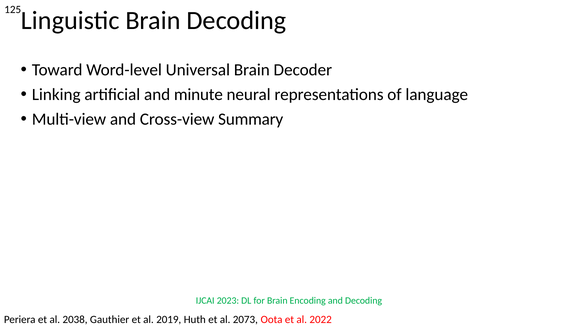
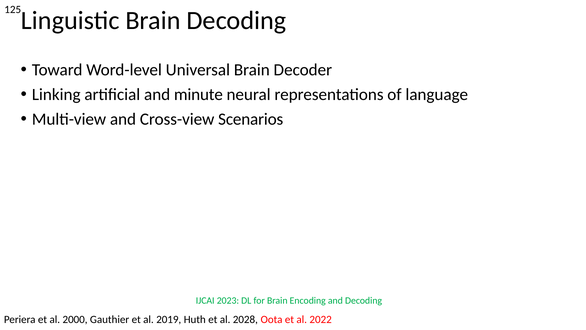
Summary: Summary -> Scenarios
2038: 2038 -> 2000
2073: 2073 -> 2028
